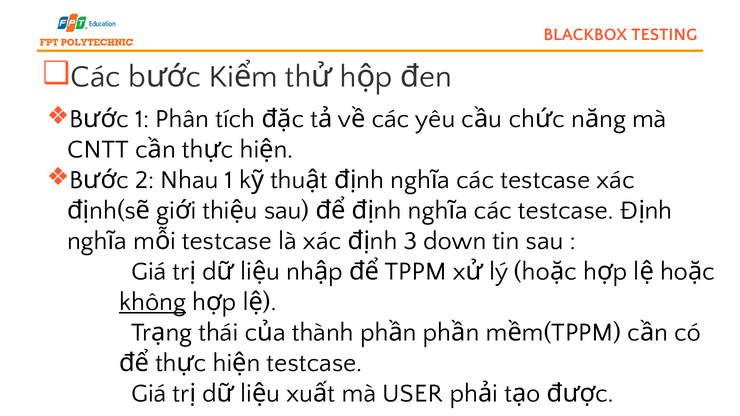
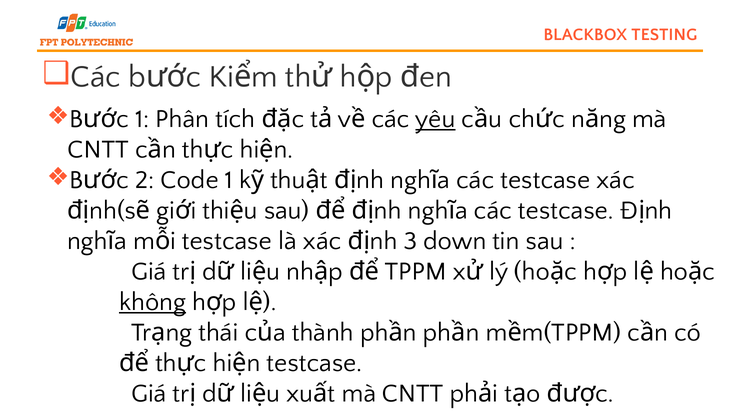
yêu underline: none -> present
Nhau: Nhau -> Code
mà USER: USER -> CNTT
